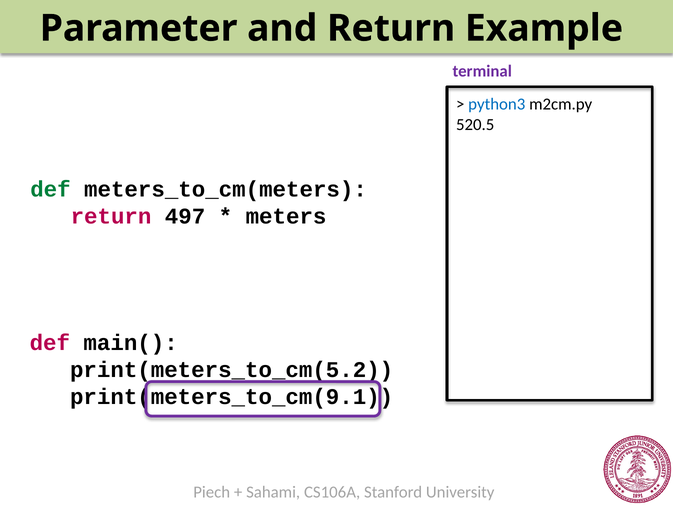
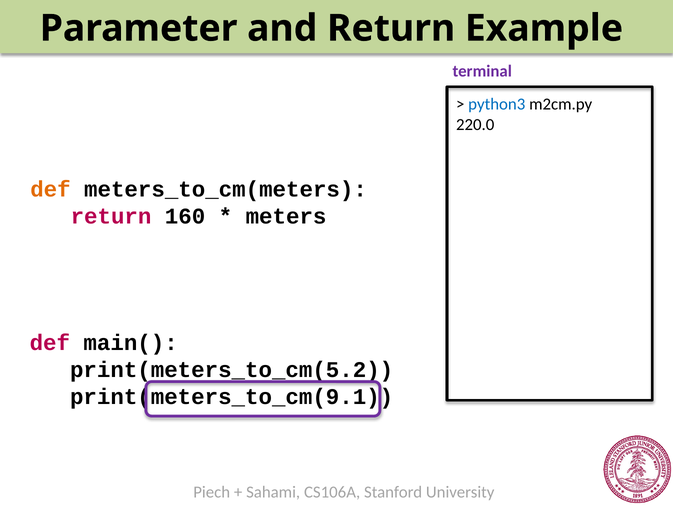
520.5: 520.5 -> 220.0
def at (50, 189) colour: green -> orange
497: 497 -> 160
